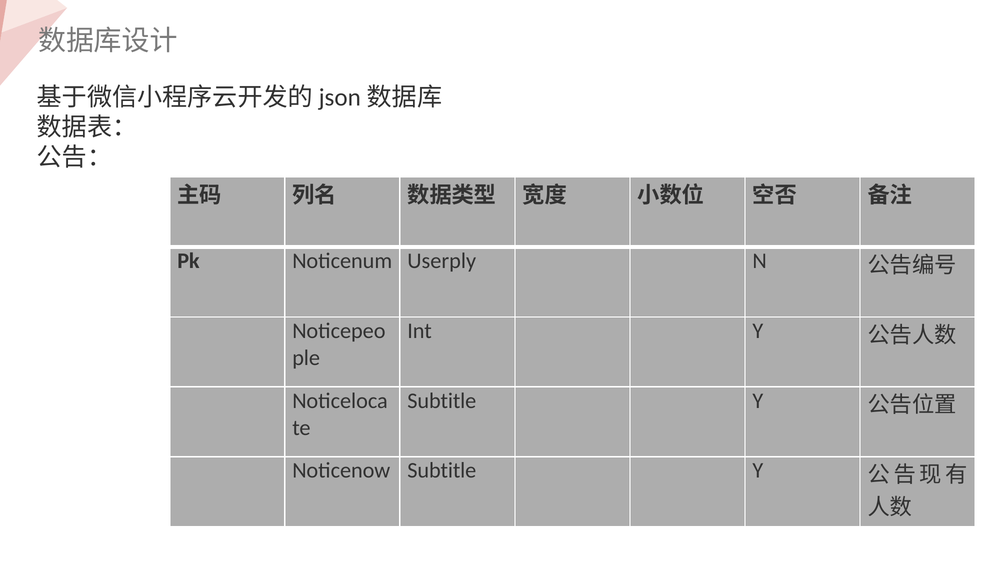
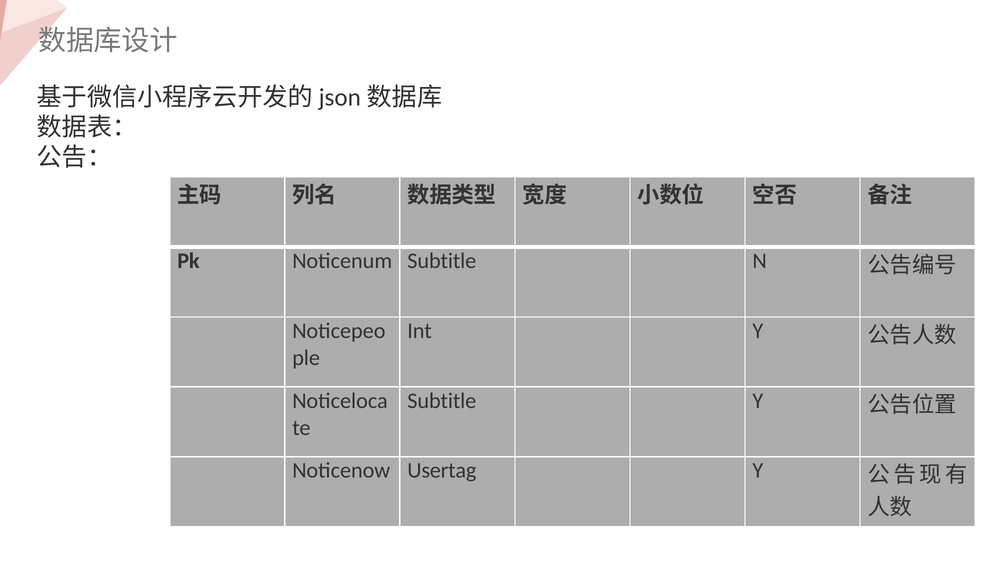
Noticenum Userply: Userply -> Subtitle
Noticenow Subtitle: Subtitle -> Usertag
